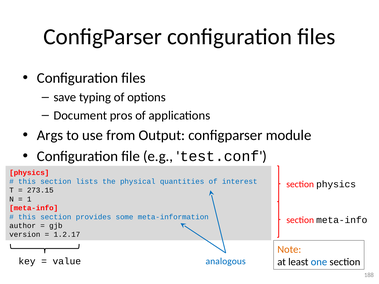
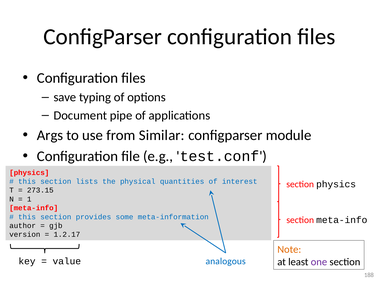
pros: pros -> pipe
Output: Output -> Similar
one colour: blue -> purple
